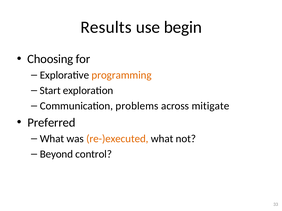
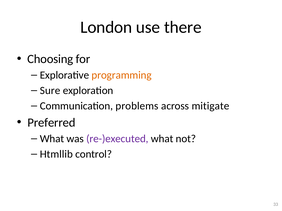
Results: Results -> London
begin: begin -> there
Start: Start -> Sure
re-)executed colour: orange -> purple
Beyond: Beyond -> Htmllib
